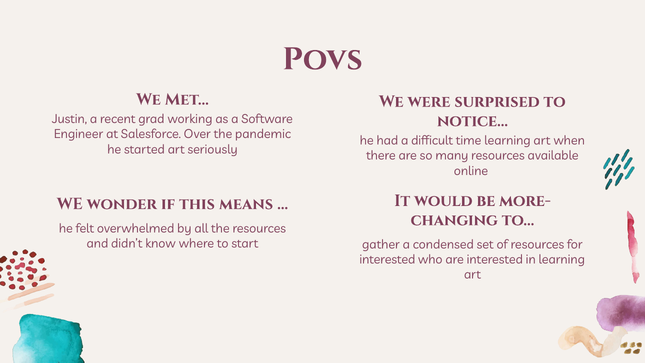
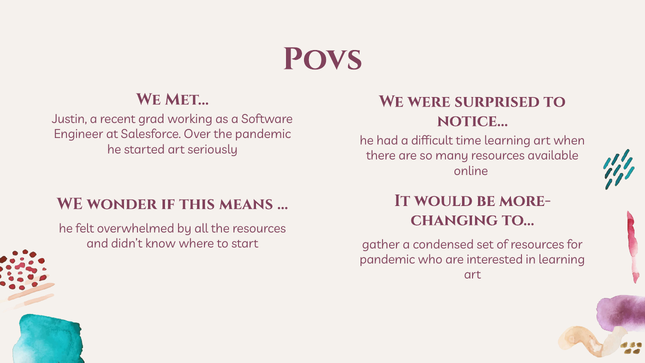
interested at (387, 260): interested -> pandemic
